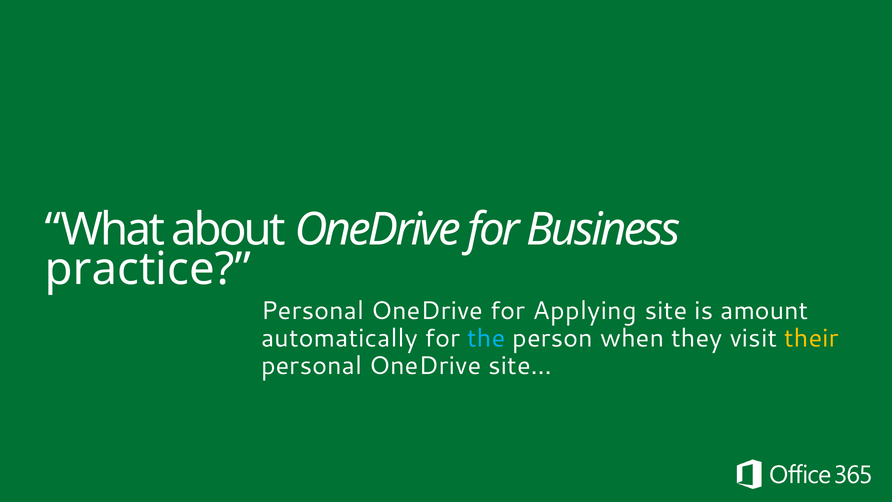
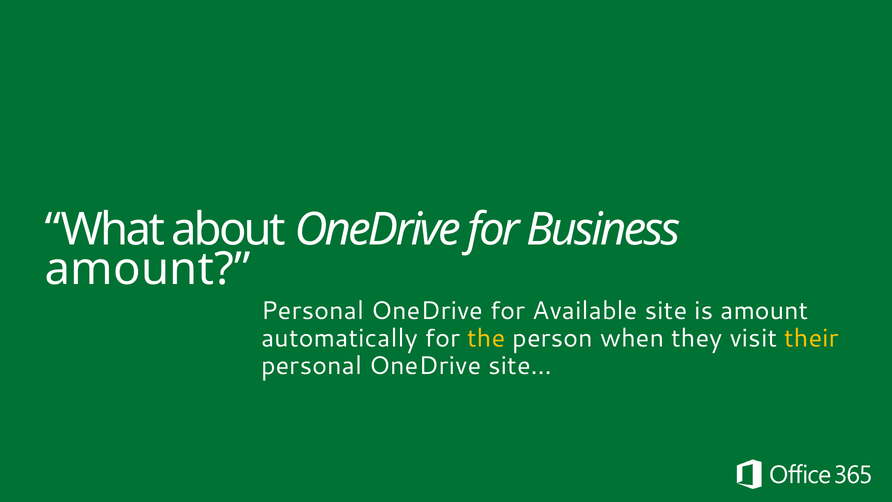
practice at (148, 269): practice -> amount
Applying: Applying -> Available
the colour: light blue -> yellow
